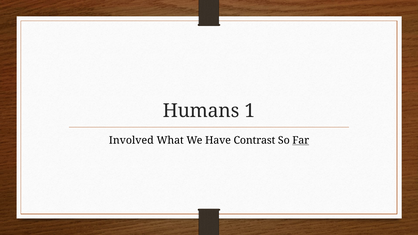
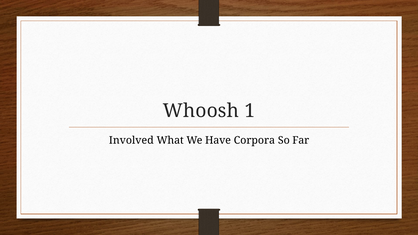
Humans: Humans -> Whoosh
Contrast: Contrast -> Corpora
Far underline: present -> none
